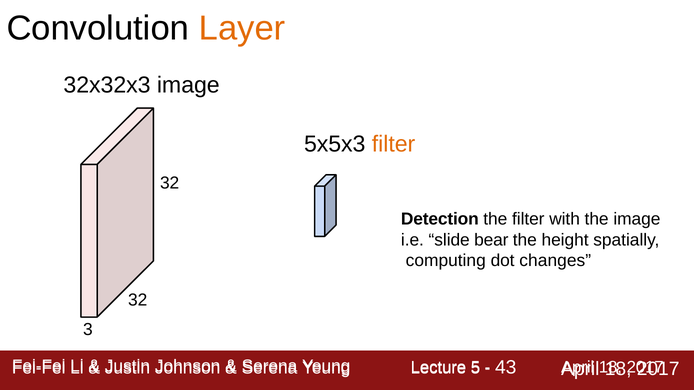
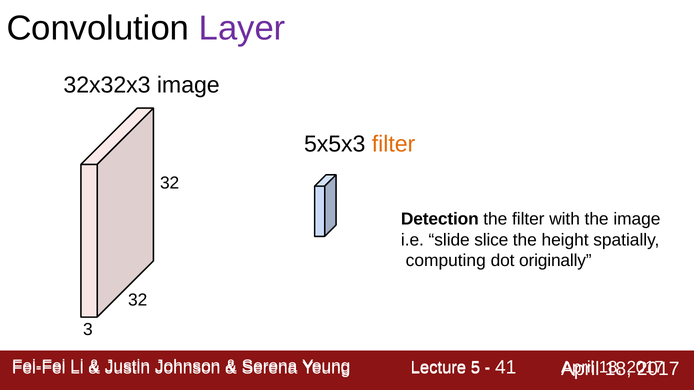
Layer colour: orange -> purple
bear: bear -> slice
changes: changes -> originally
43: 43 -> 41
